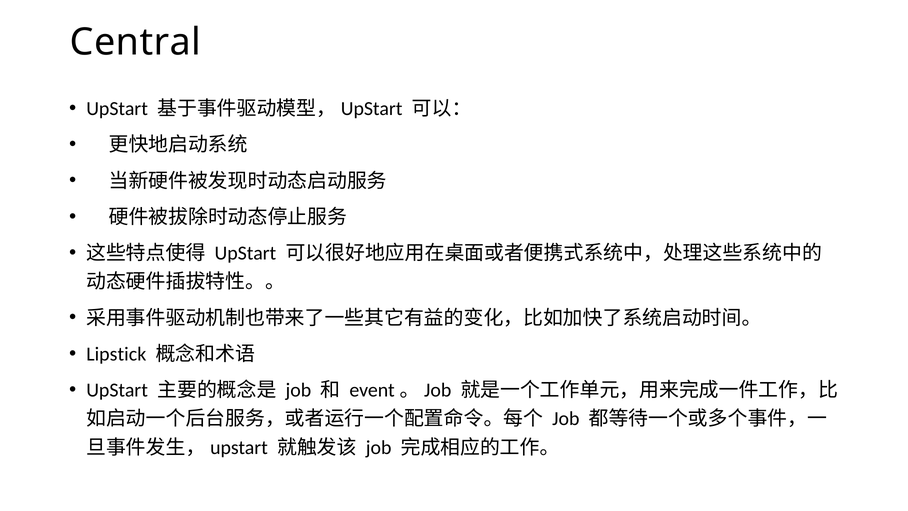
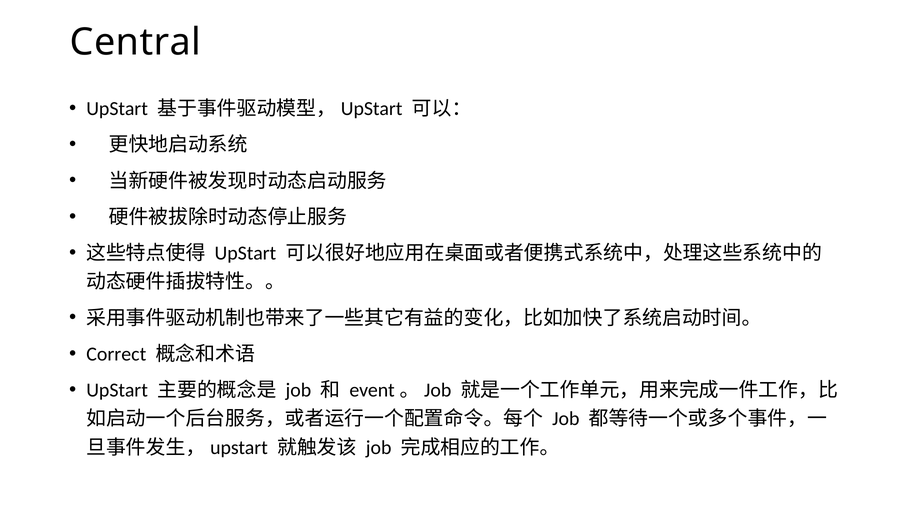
Lipstick: Lipstick -> Correct
